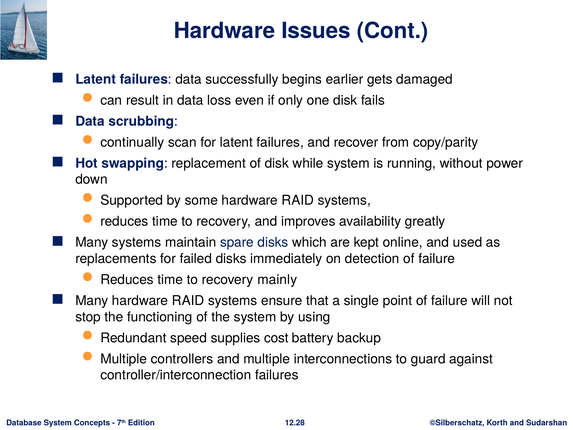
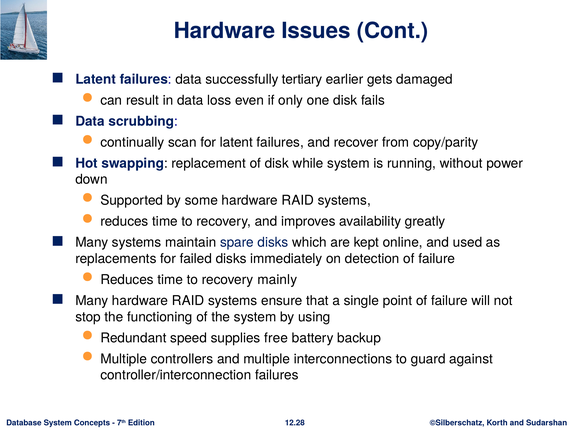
begins: begins -> tertiary
cost: cost -> free
